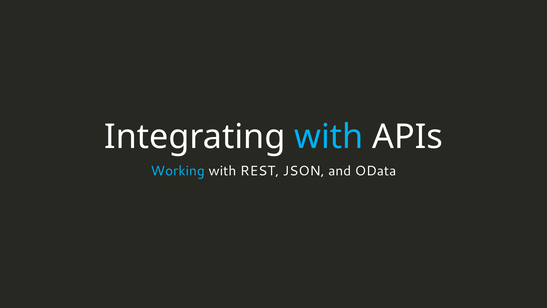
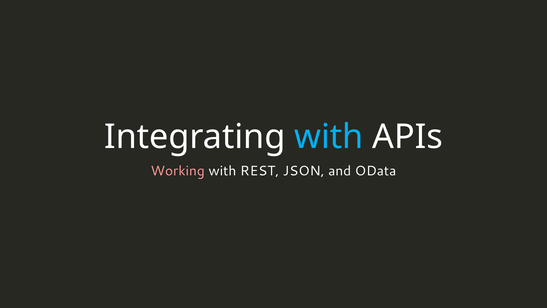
Working colour: light blue -> pink
